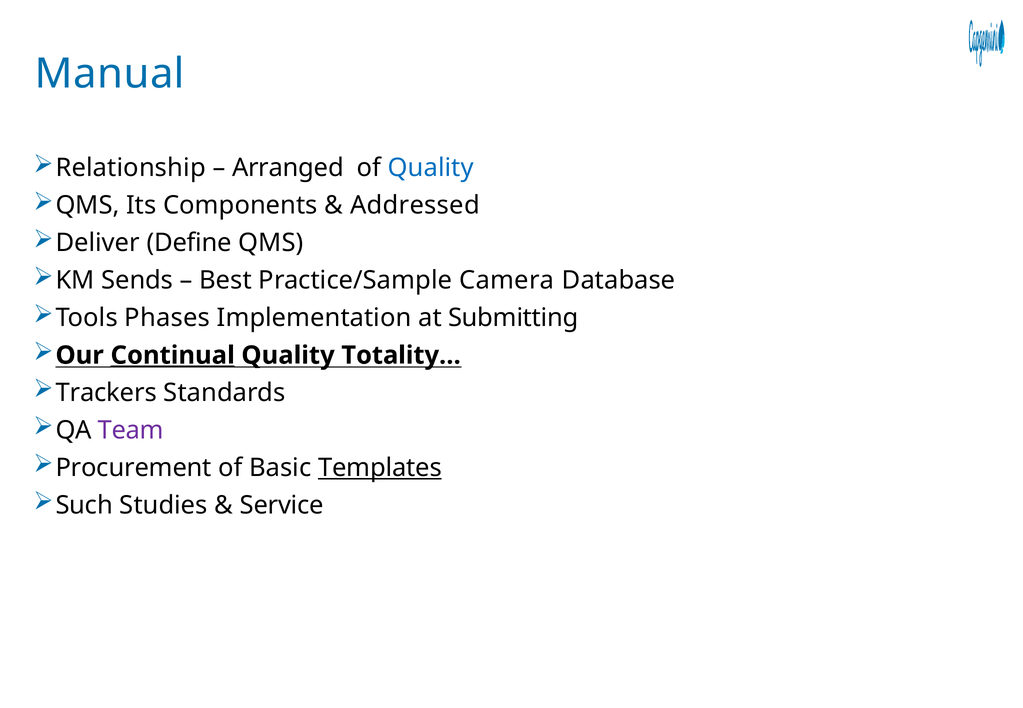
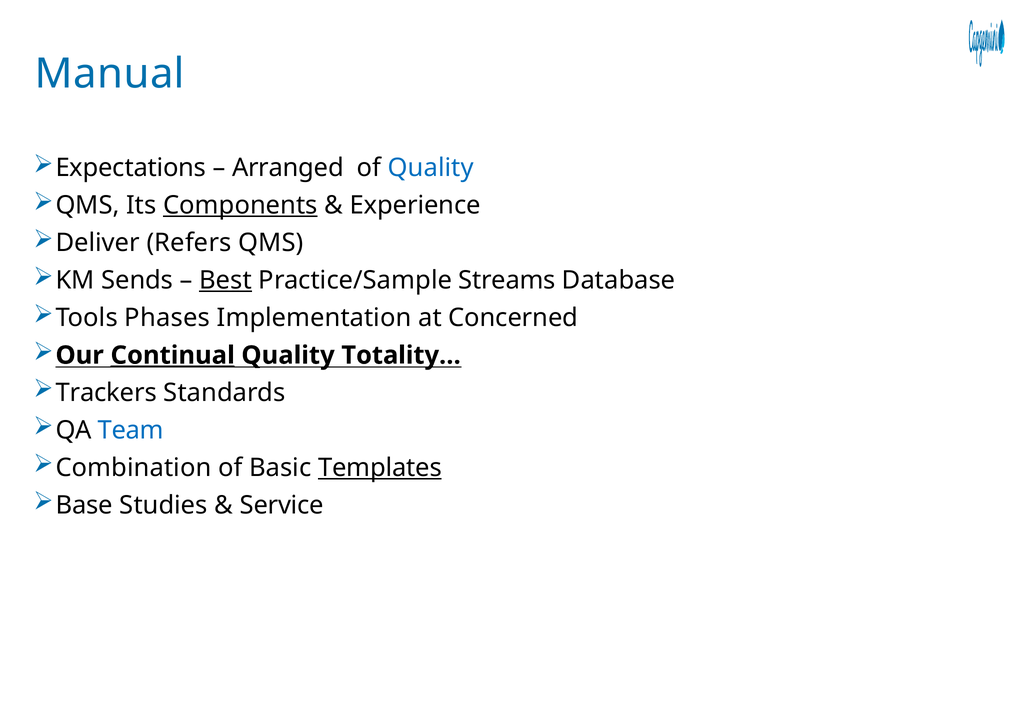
Relationship: Relationship -> Expectations
Components underline: none -> present
Addressed: Addressed -> Experience
Define: Define -> Refers
Best underline: none -> present
Camera: Camera -> Streams
Submitting: Submitting -> Concerned
Team colour: purple -> blue
Procurement: Procurement -> Combination
Such: Such -> Base
